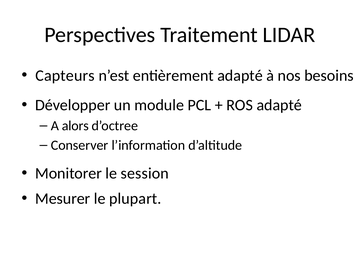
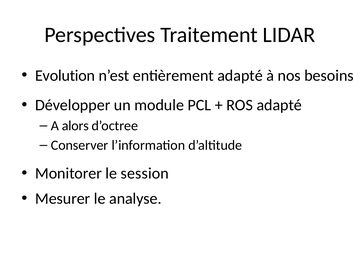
Capteurs: Capteurs -> Evolution
plupart: plupart -> analyse
